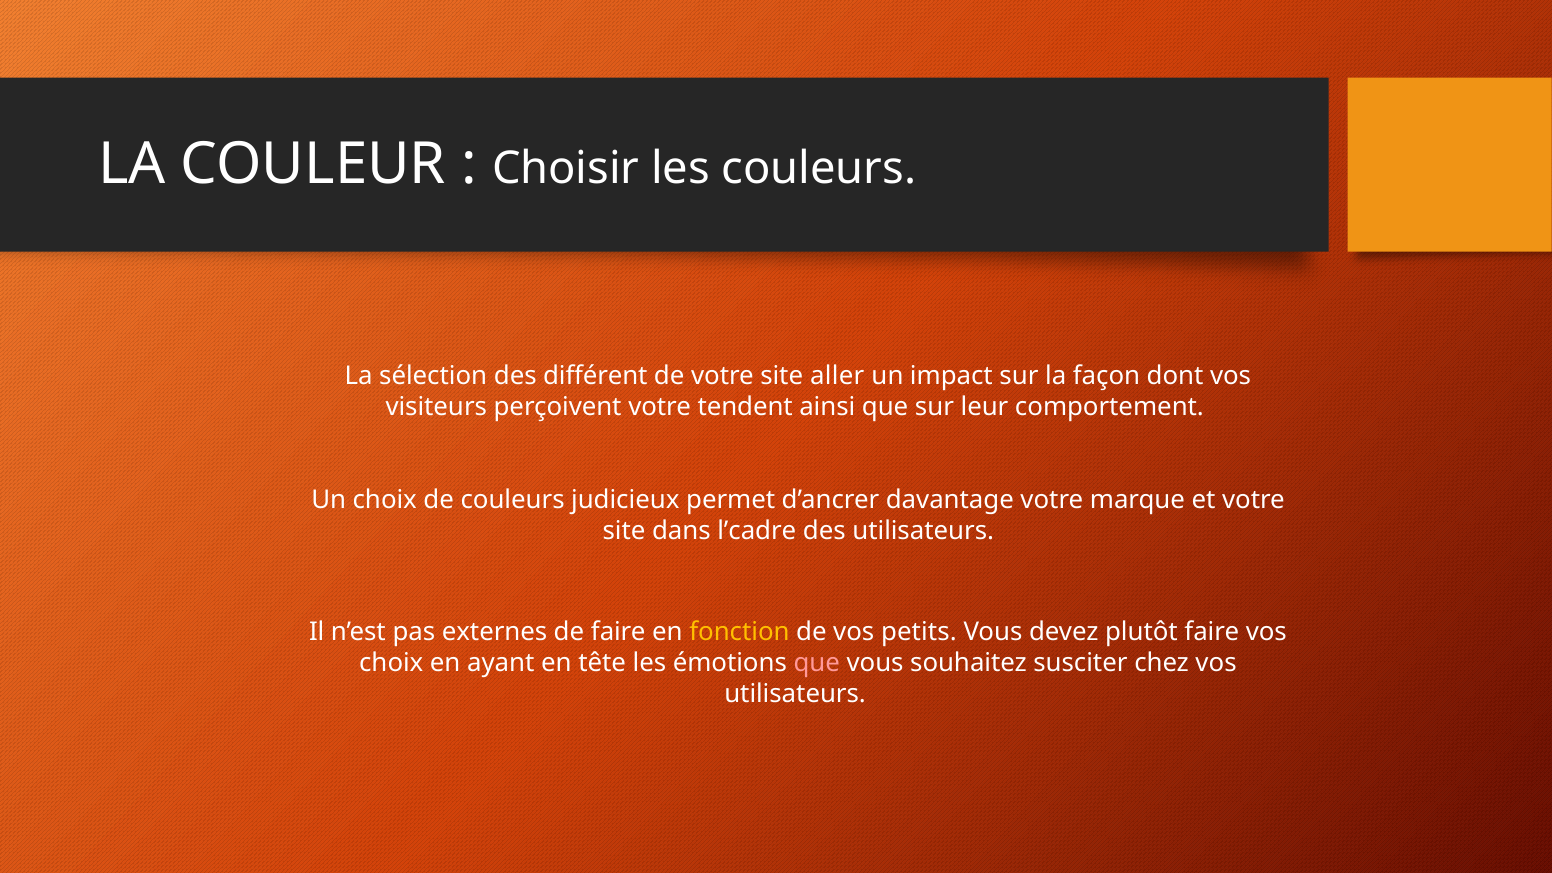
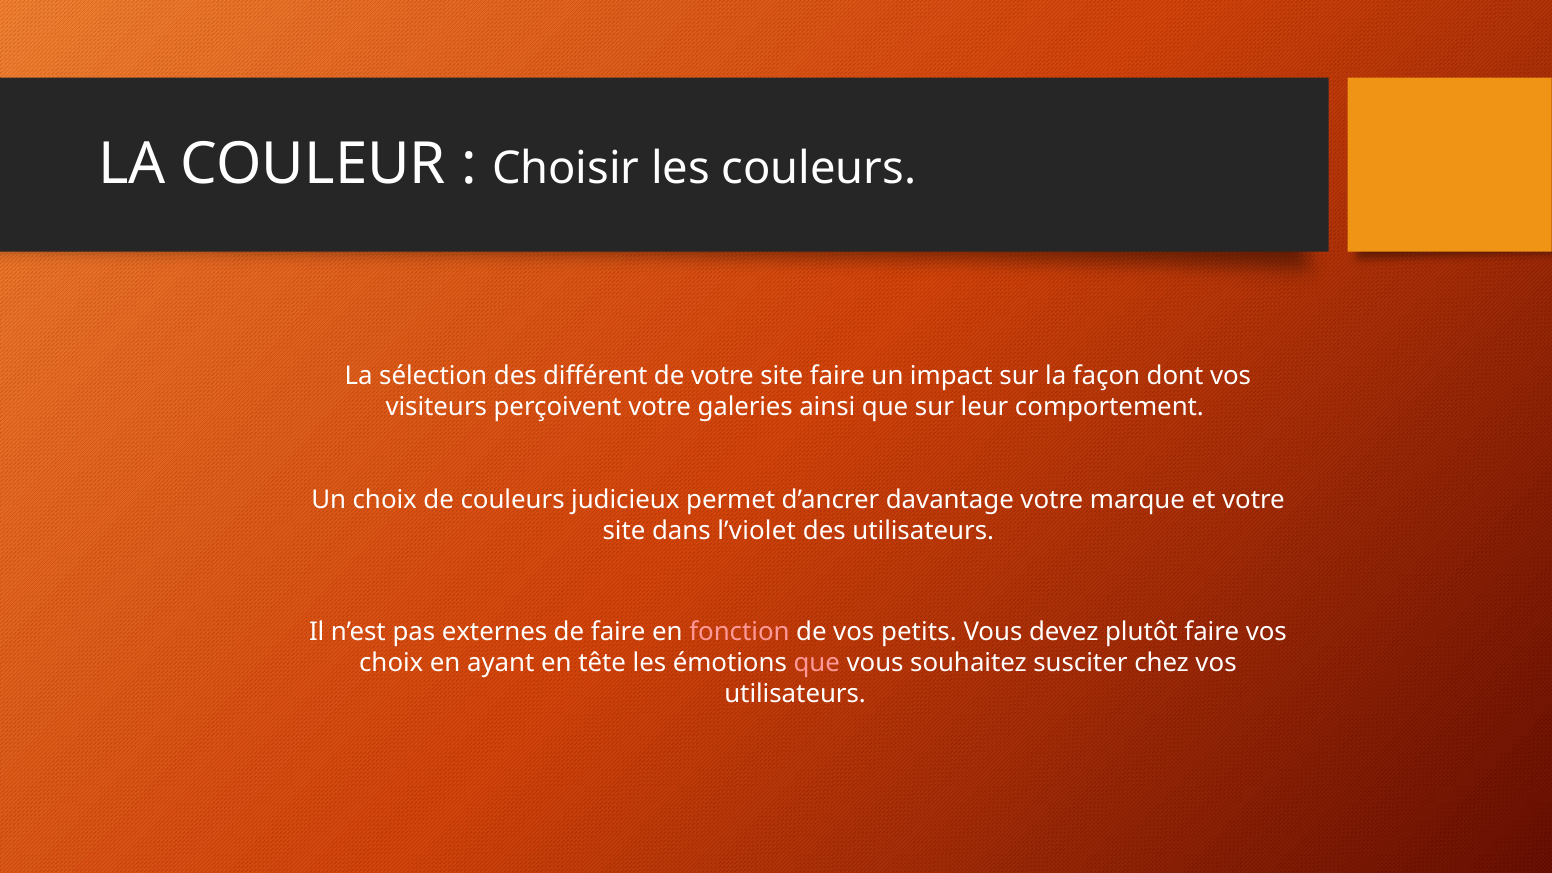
site aller: aller -> faire
tendent: tendent -> galeries
l’cadre: l’cadre -> l’violet
fonction colour: yellow -> pink
